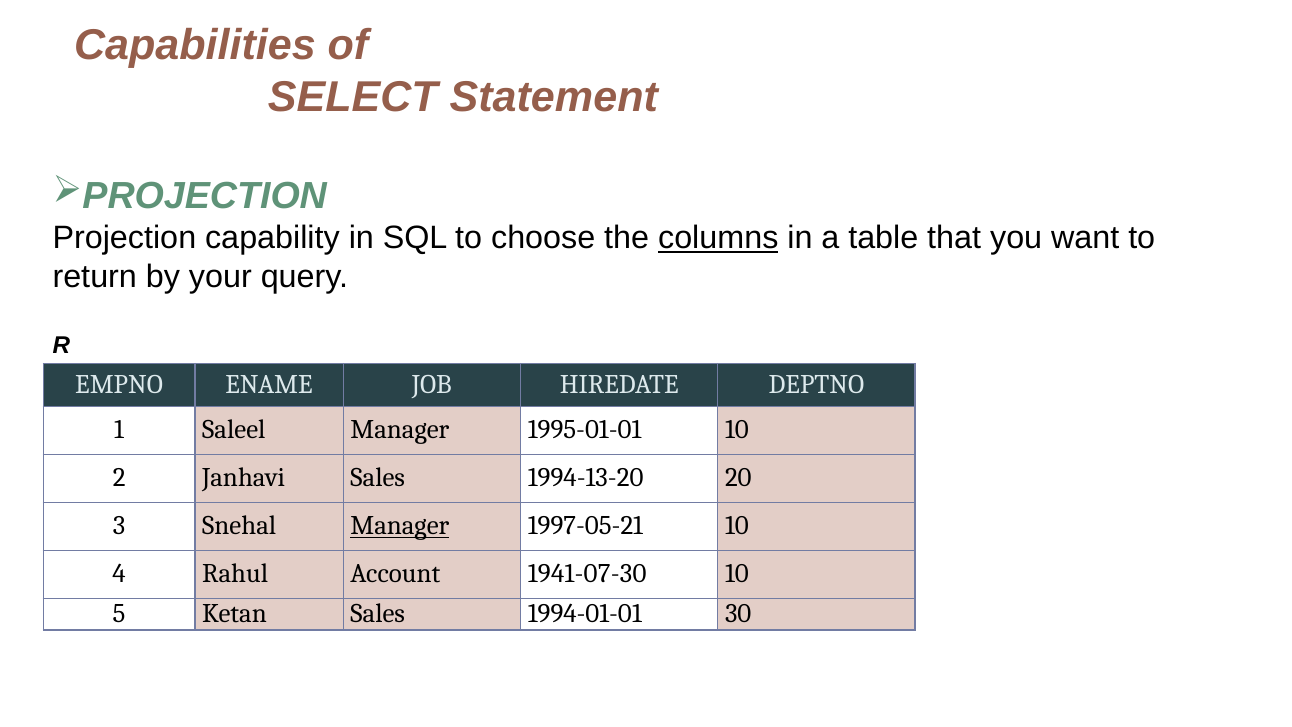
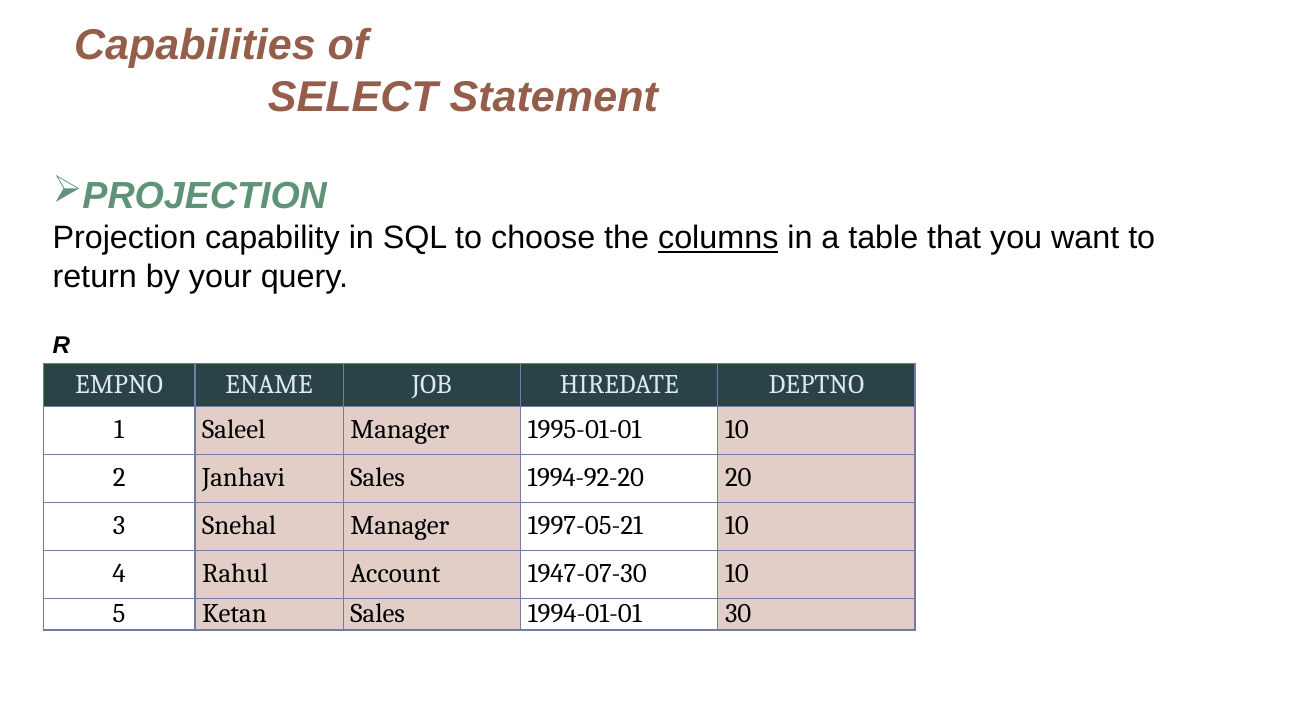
1994-13-20: 1994-13-20 -> 1994-92-20
Manager at (400, 526) underline: present -> none
1941-07-30: 1941-07-30 -> 1947-07-30
